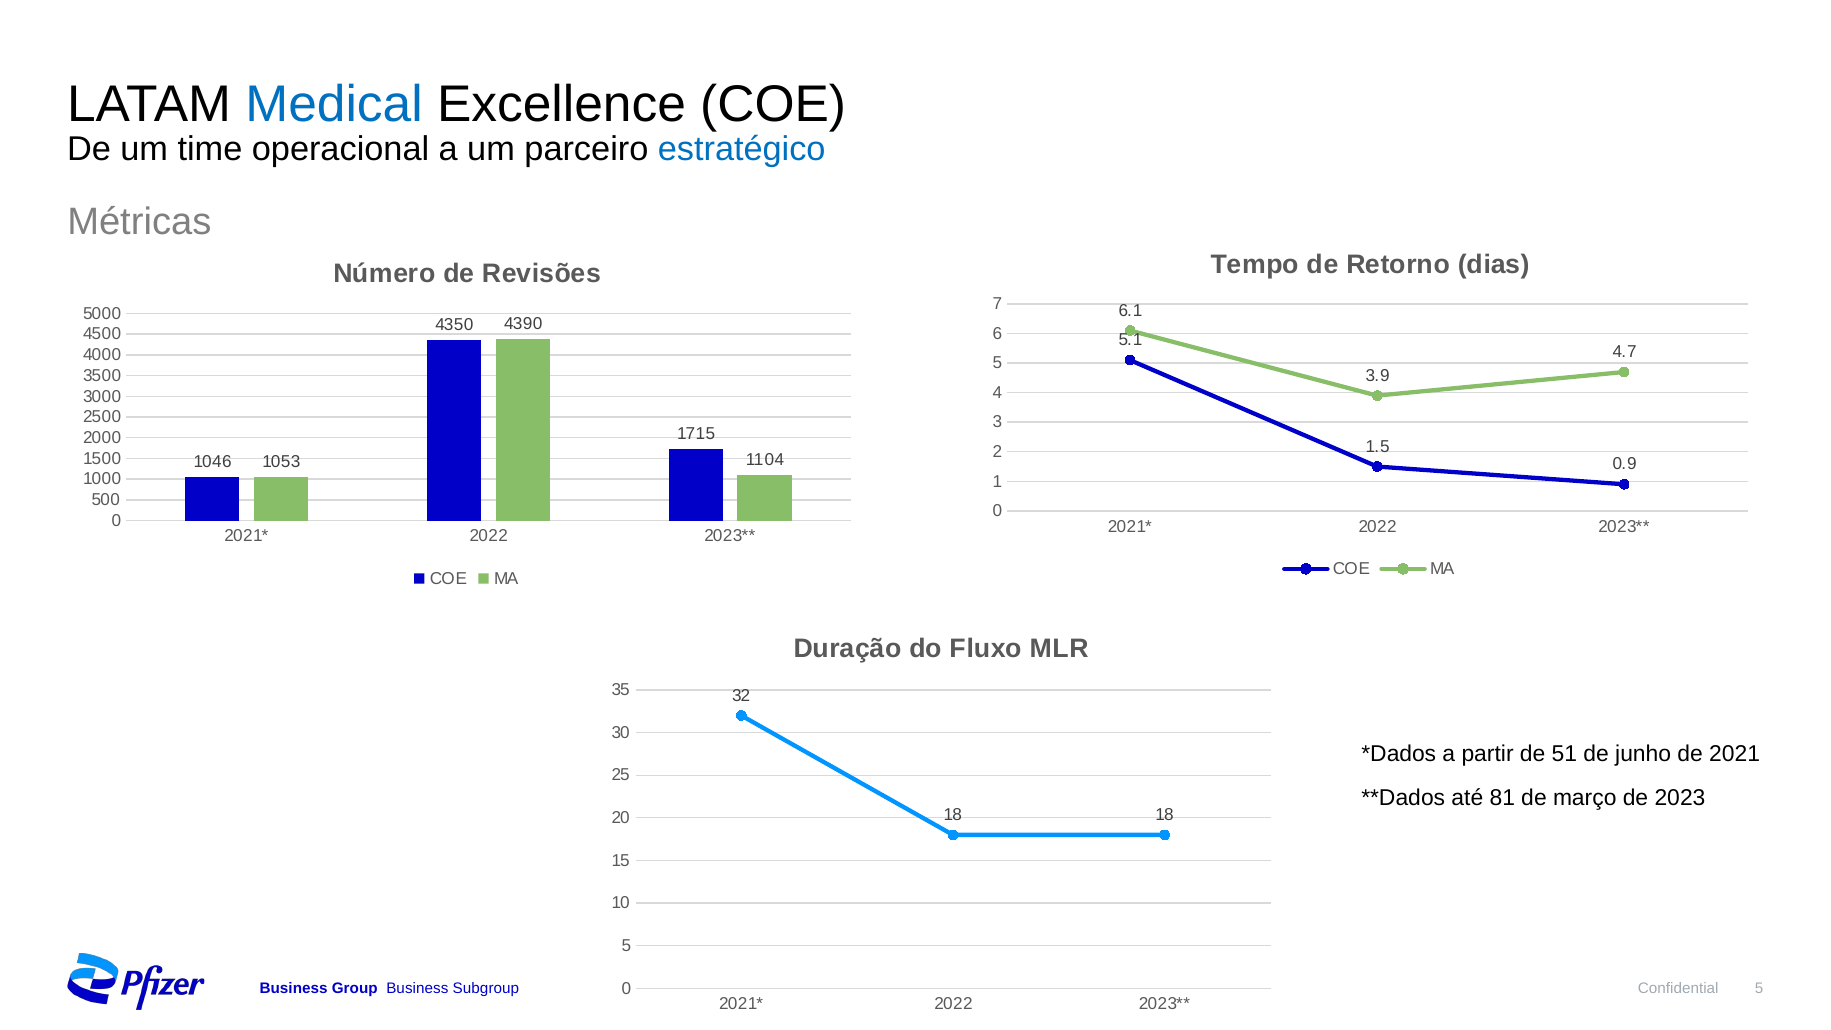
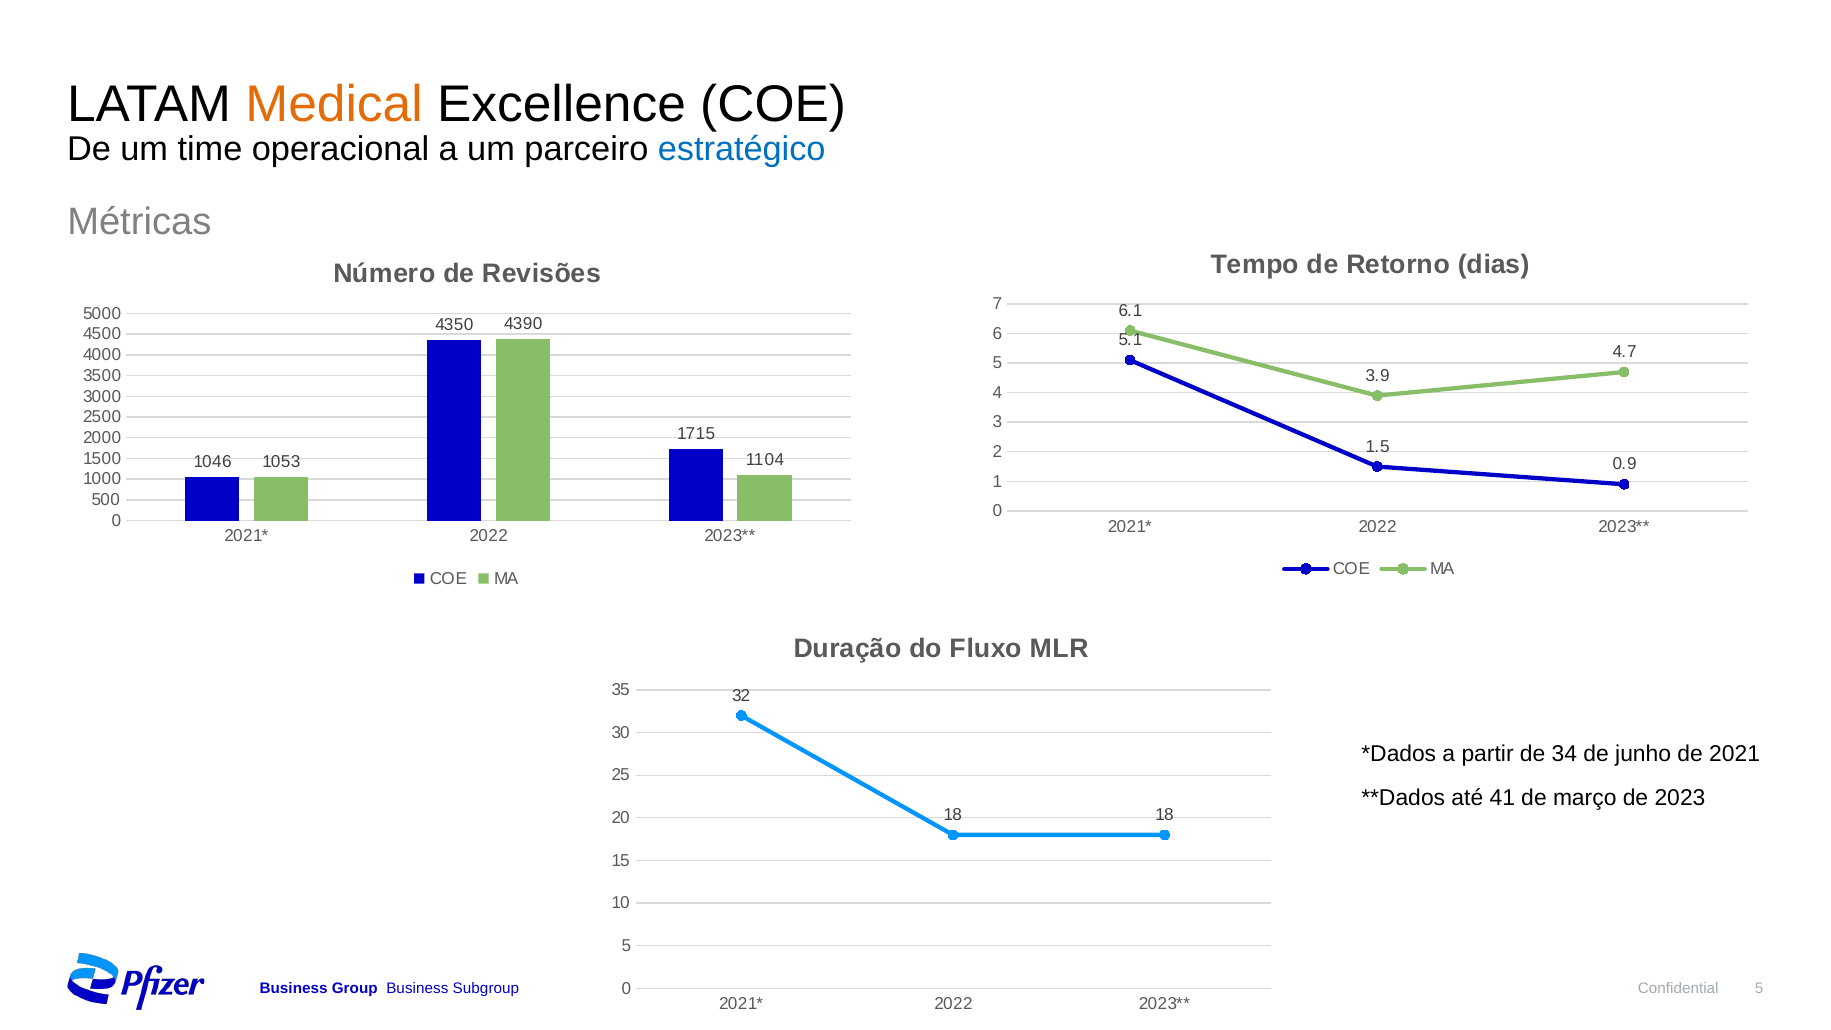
Medical colour: blue -> orange
51: 51 -> 34
81: 81 -> 41
